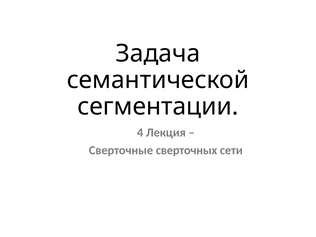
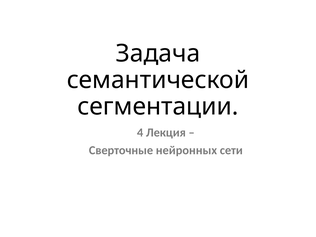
сверточных: сверточных -> нейронных
